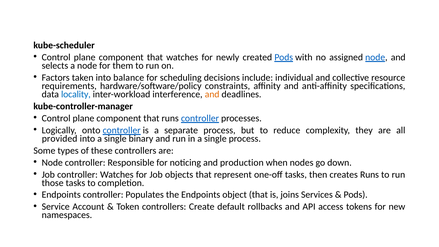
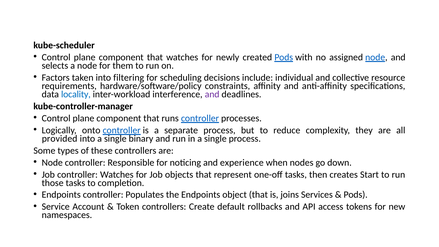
balance: balance -> filtering
and at (212, 94) colour: orange -> purple
production: production -> experience
creates Runs: Runs -> Start
